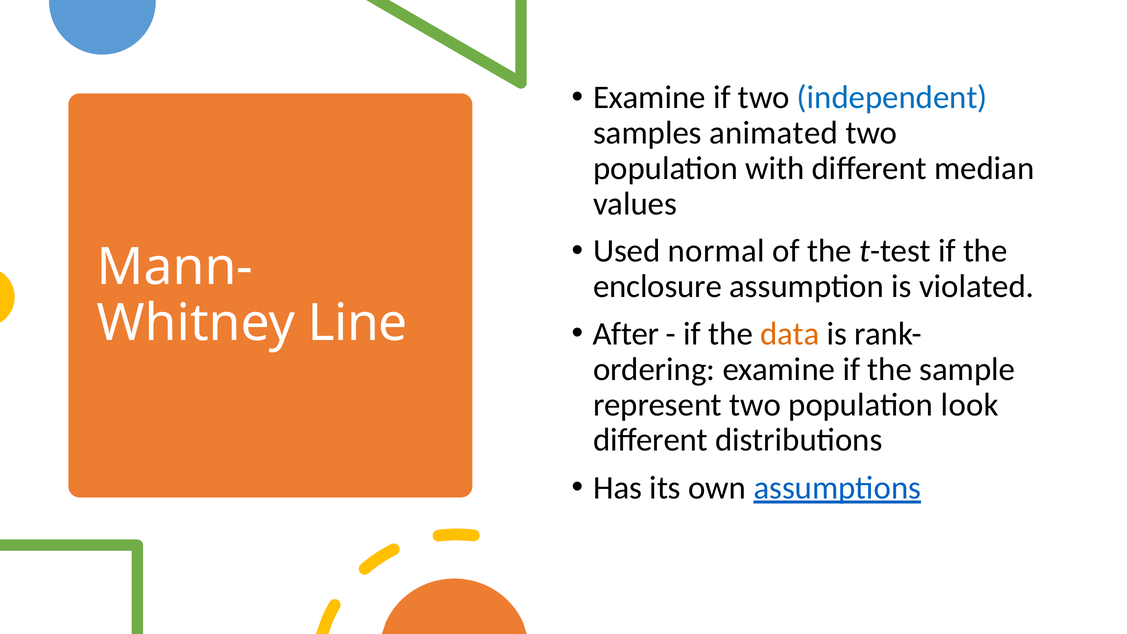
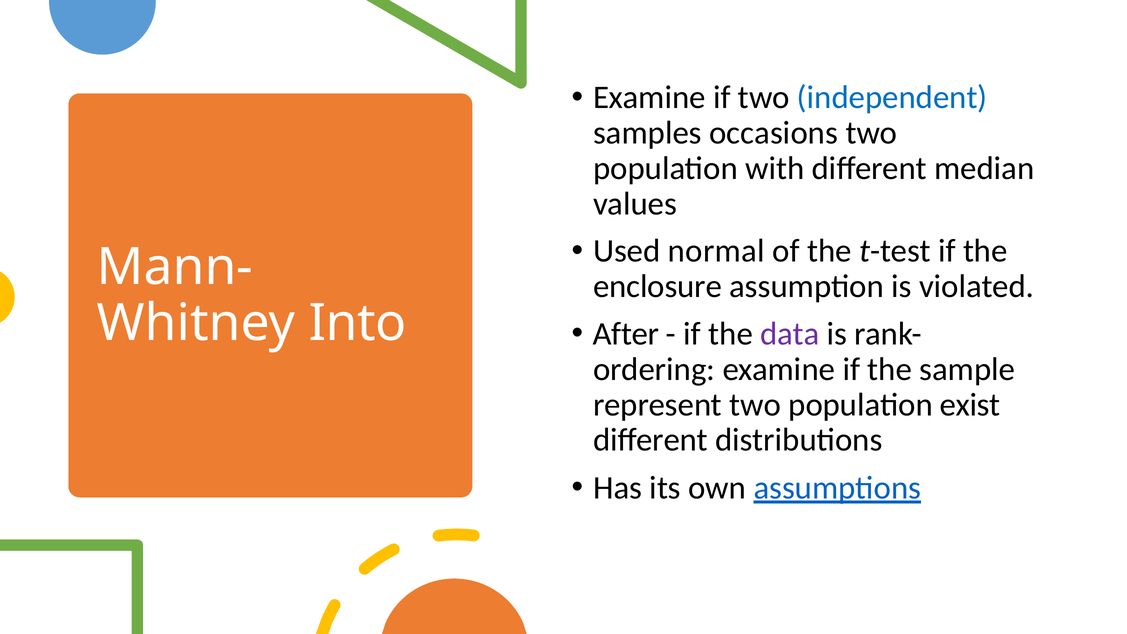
animated: animated -> occasions
Line: Line -> Into
data colour: orange -> purple
look: look -> exist
